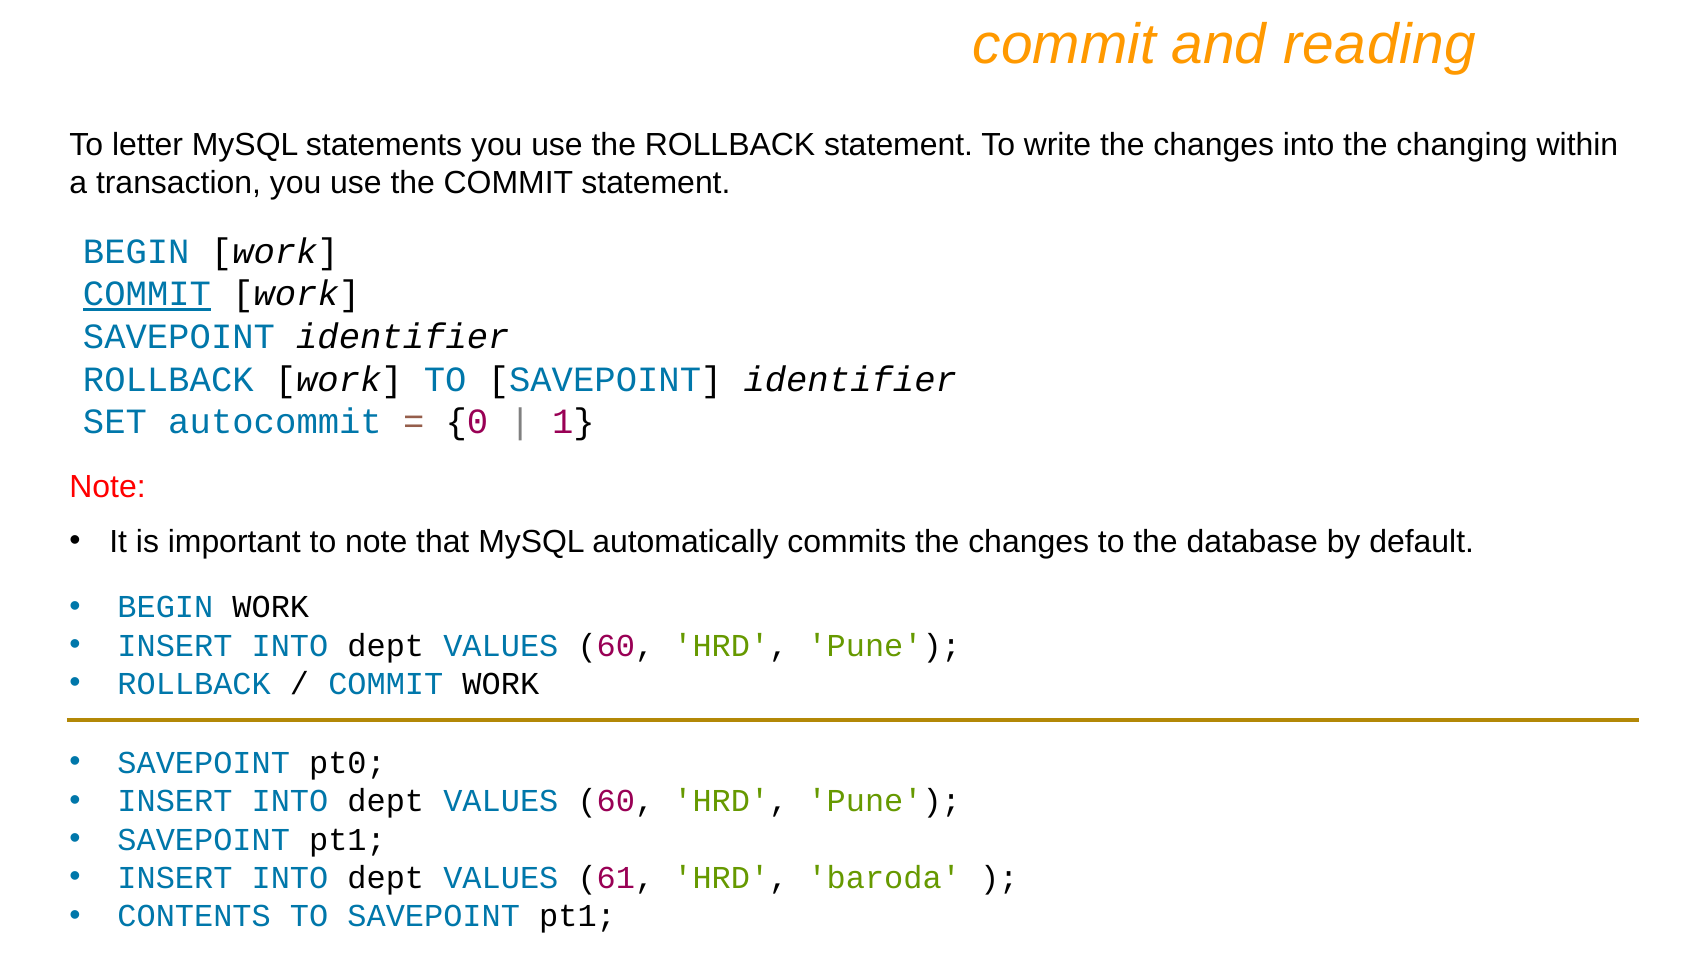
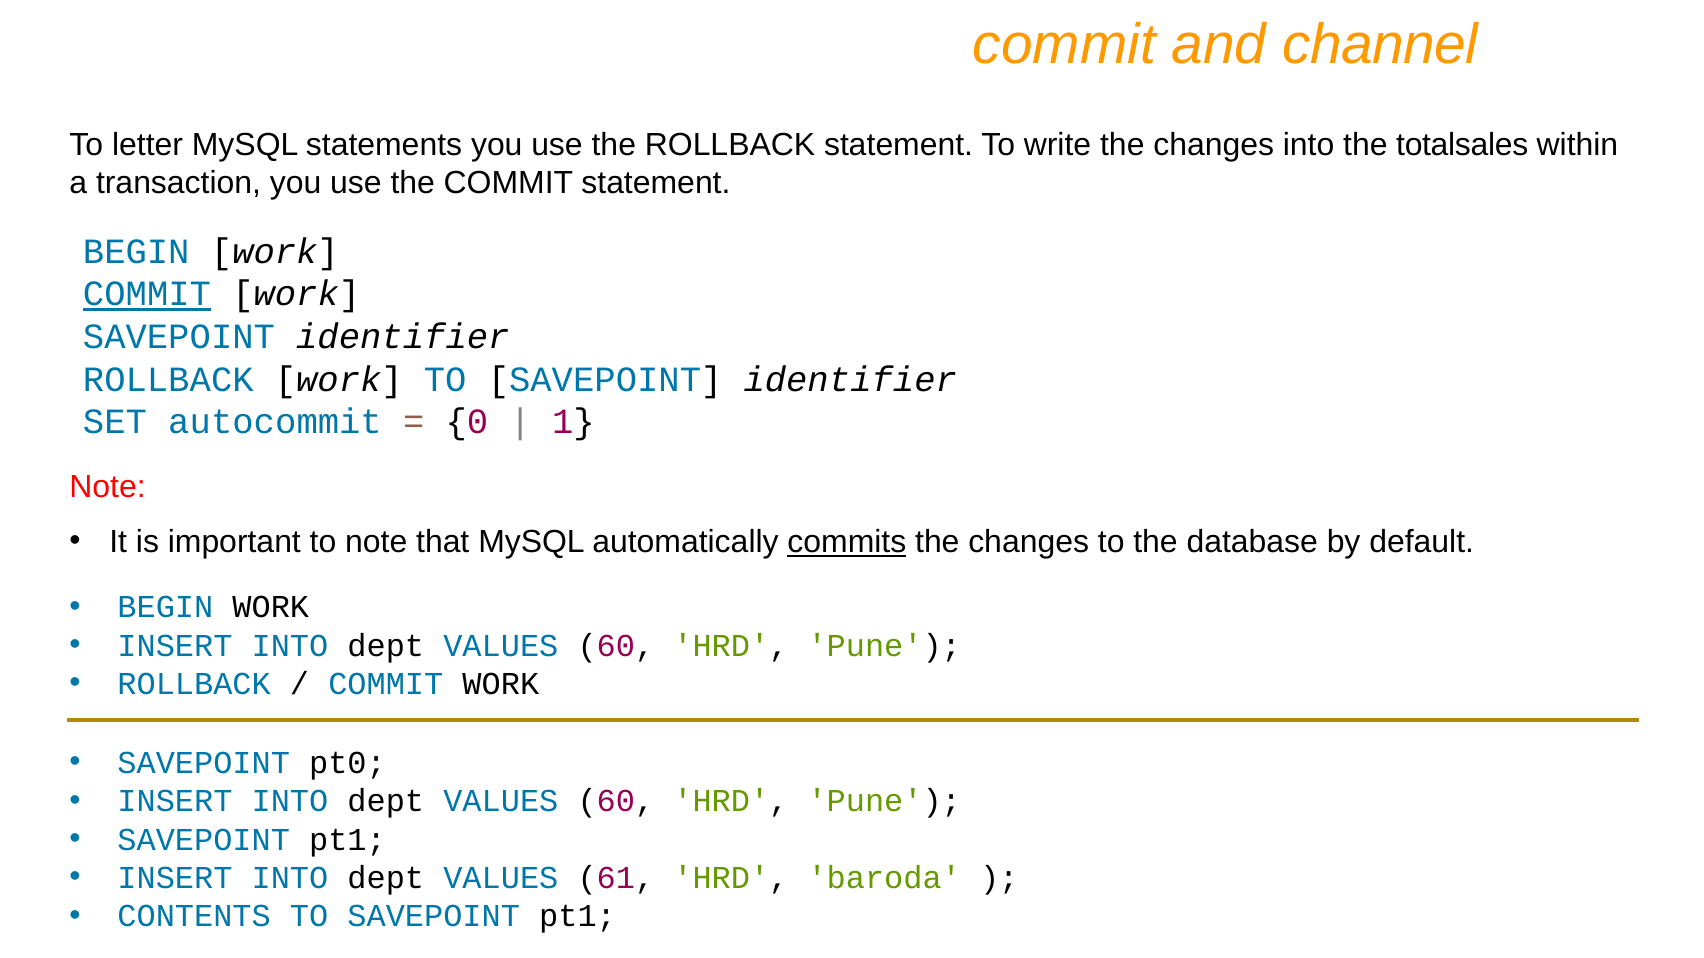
reading: reading -> channel
changing: changing -> totalsales
commits underline: none -> present
